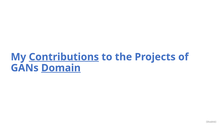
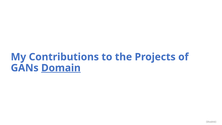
Contributions underline: present -> none
